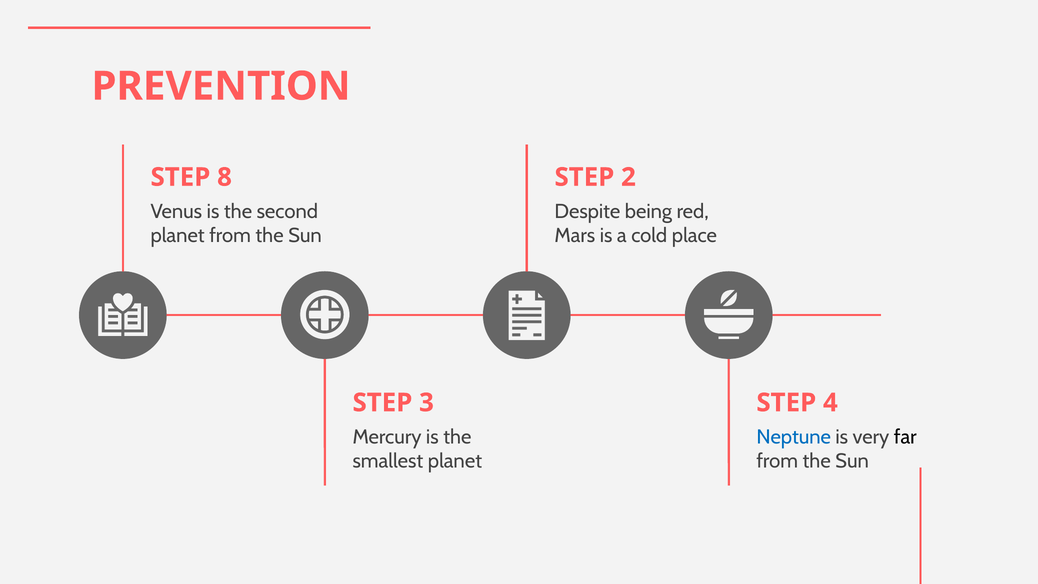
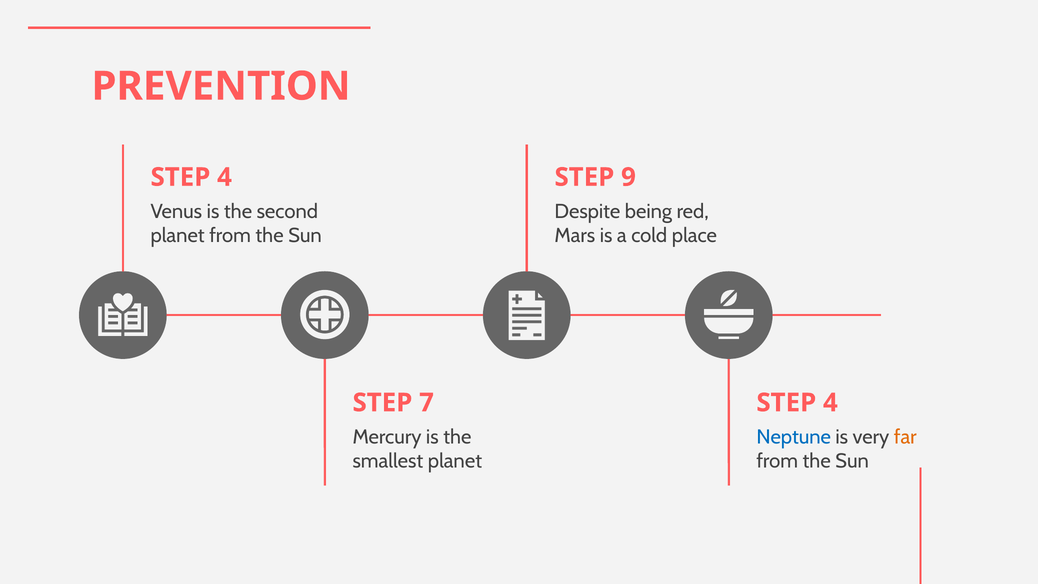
8 at (224, 177): 8 -> 4
2: 2 -> 9
3: 3 -> 7
far colour: black -> orange
